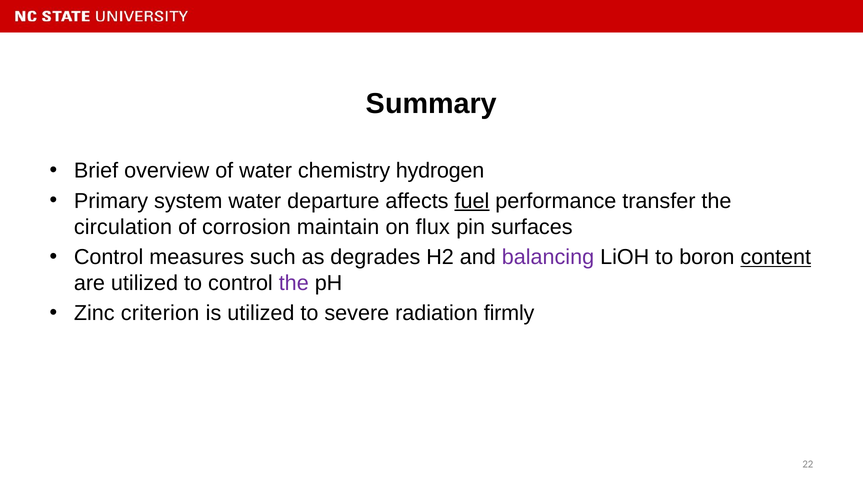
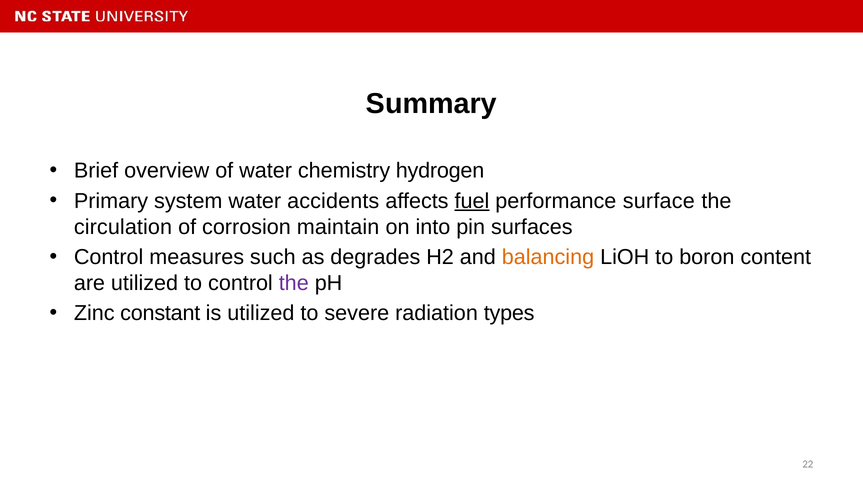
departure: departure -> accidents
transfer: transfer -> surface
flux: flux -> into
balancing colour: purple -> orange
content underline: present -> none
criterion: criterion -> constant
firmly: firmly -> types
